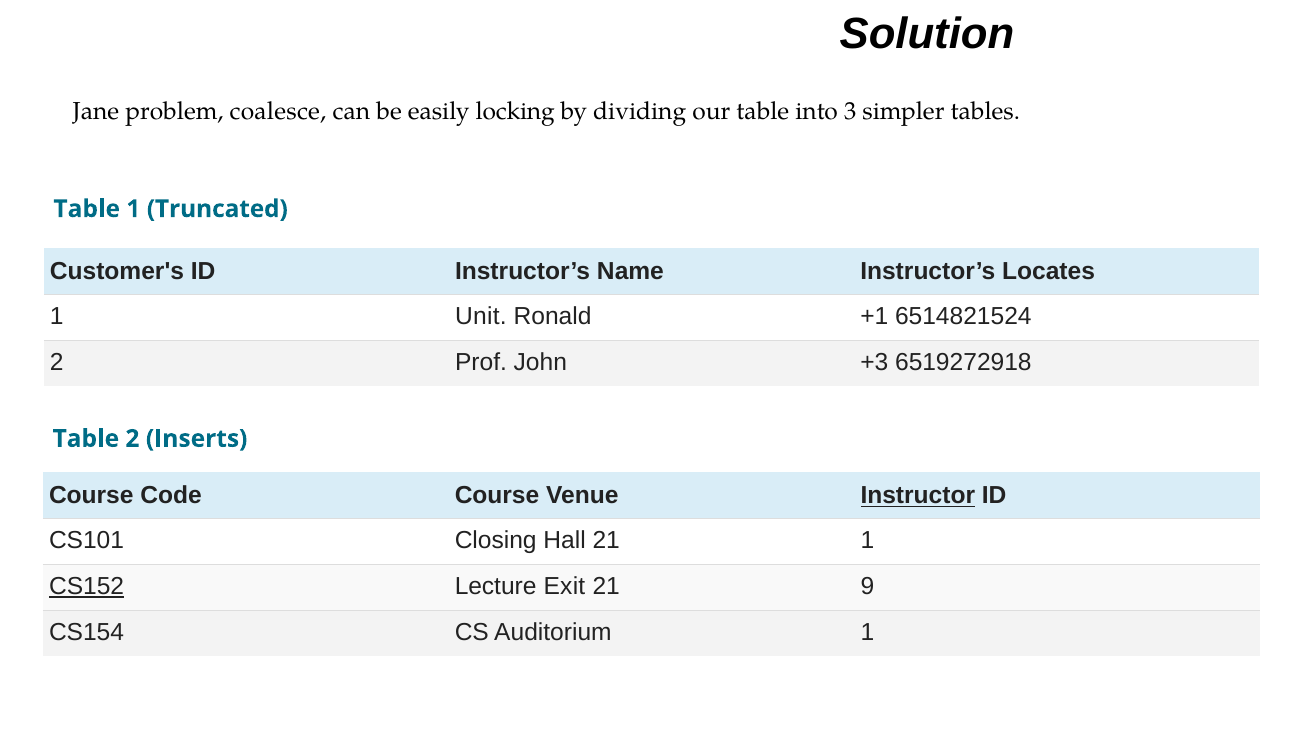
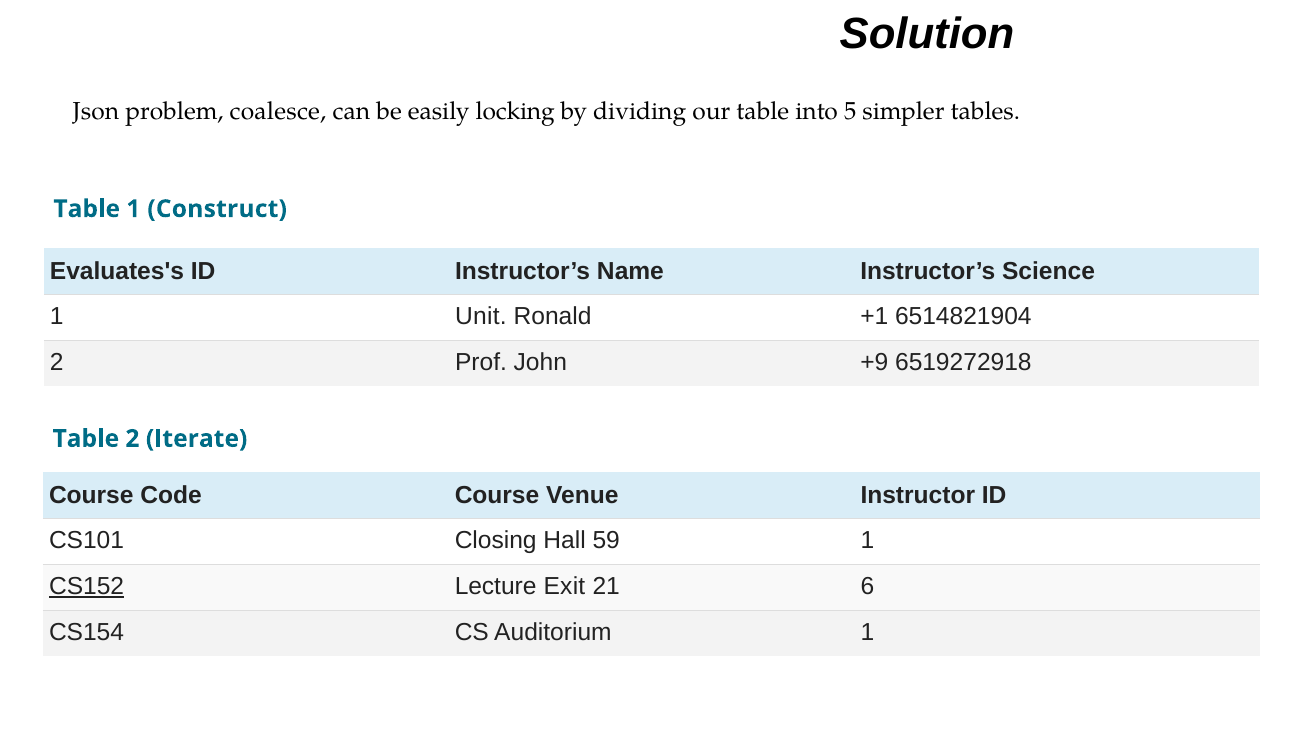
Jane: Jane -> Json
3: 3 -> 5
Truncated: Truncated -> Construct
Customer's: Customer's -> Evaluates's
Locates: Locates -> Science
6514821524: 6514821524 -> 6514821904
+3: +3 -> +9
Inserts: Inserts -> Iterate
Instructor underline: present -> none
Hall 21: 21 -> 59
9: 9 -> 6
